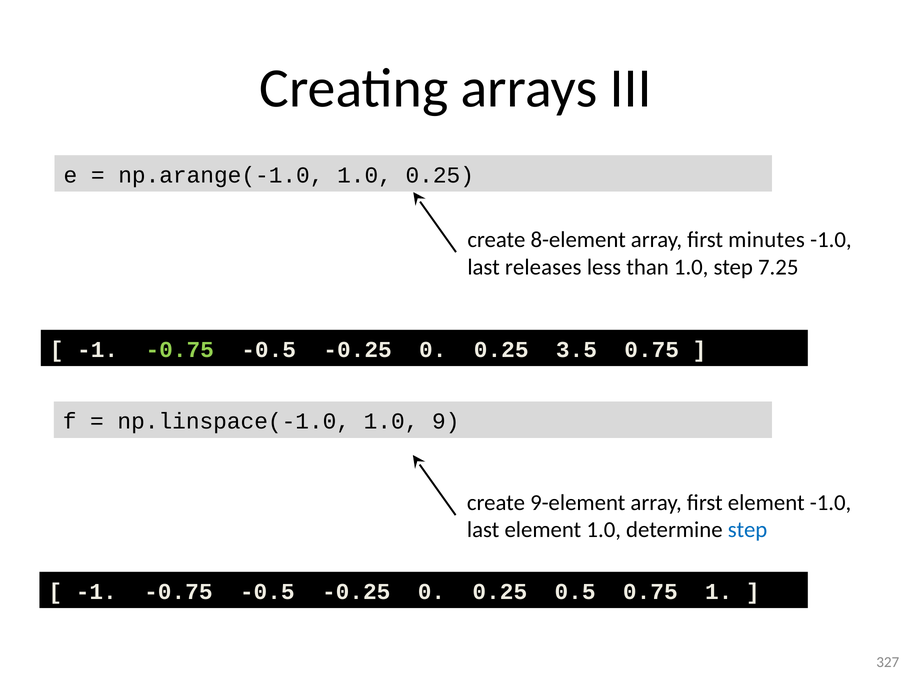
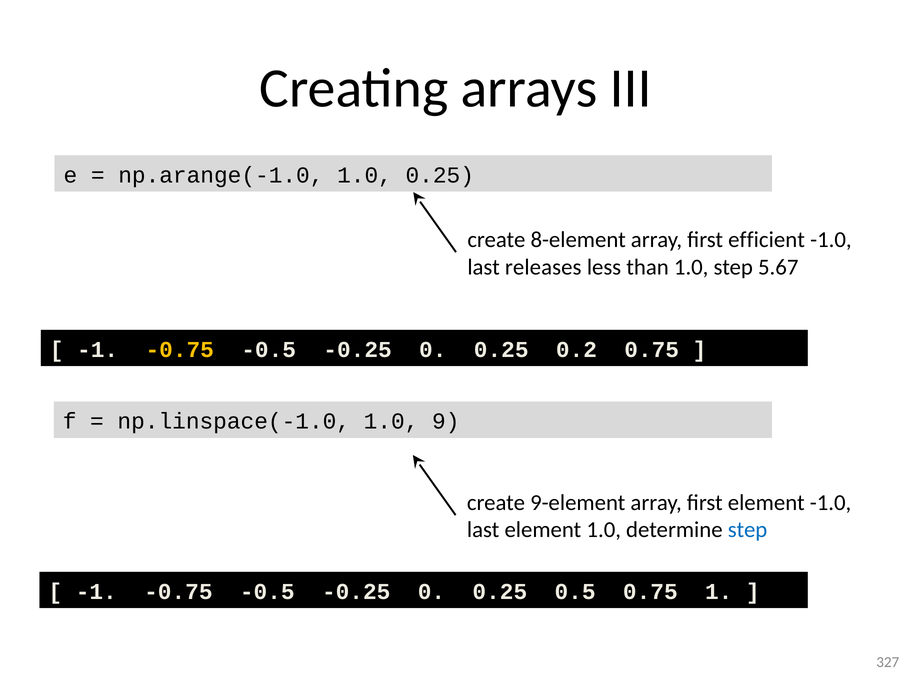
minutes: minutes -> efficient
7.25: 7.25 -> 5.67
-0.75 at (180, 350) colour: light green -> yellow
3.5: 3.5 -> 0.2
